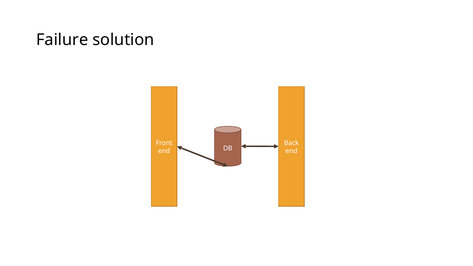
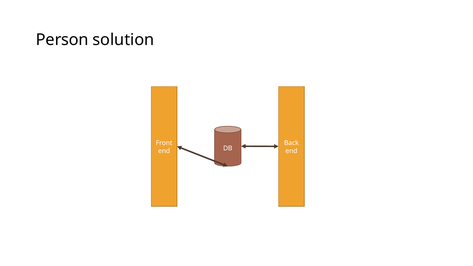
Failure: Failure -> Person
